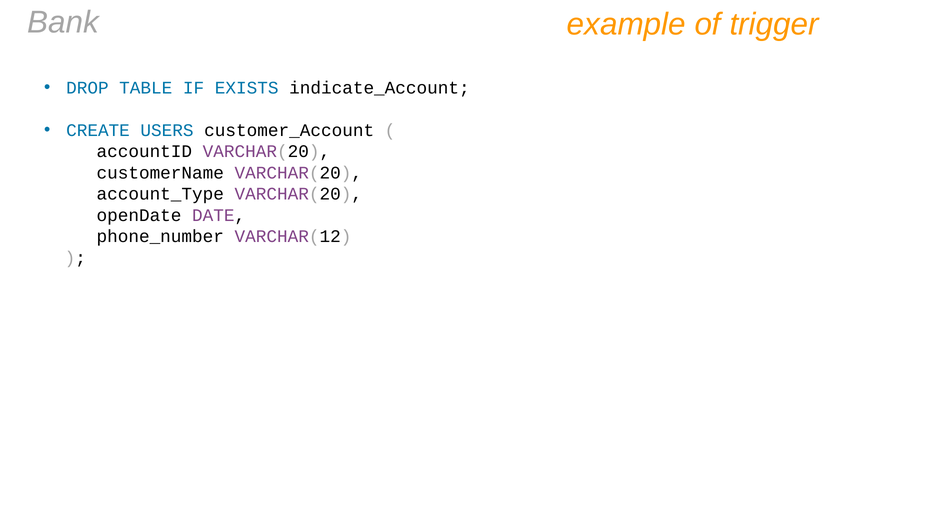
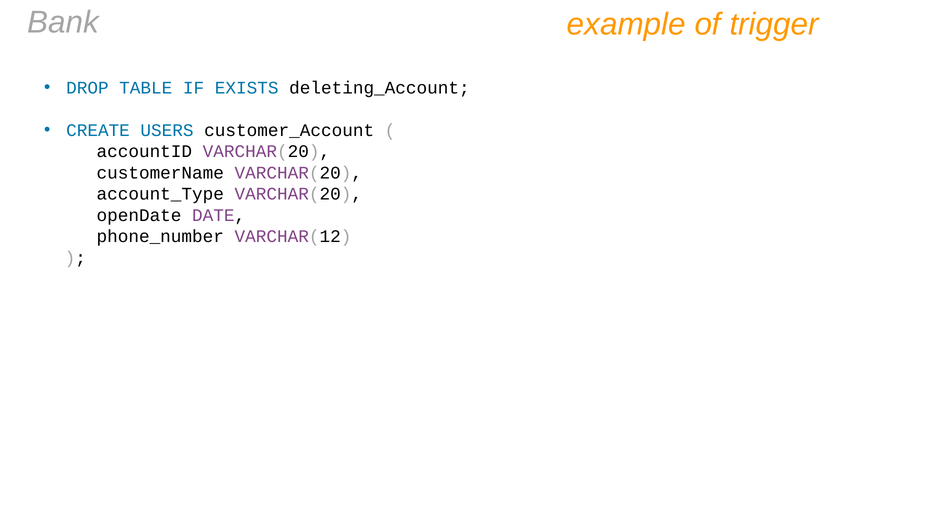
indicate_Account: indicate_Account -> deleting_Account
